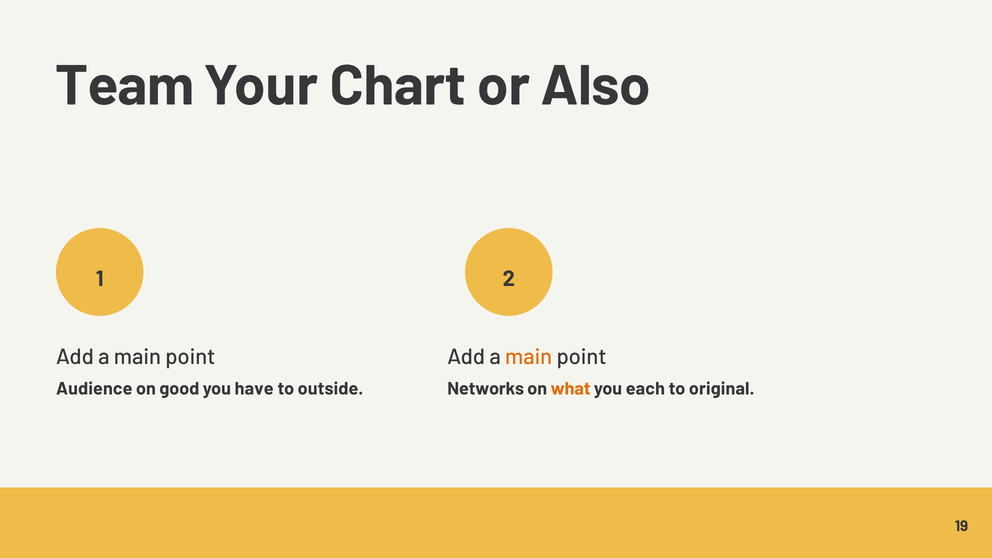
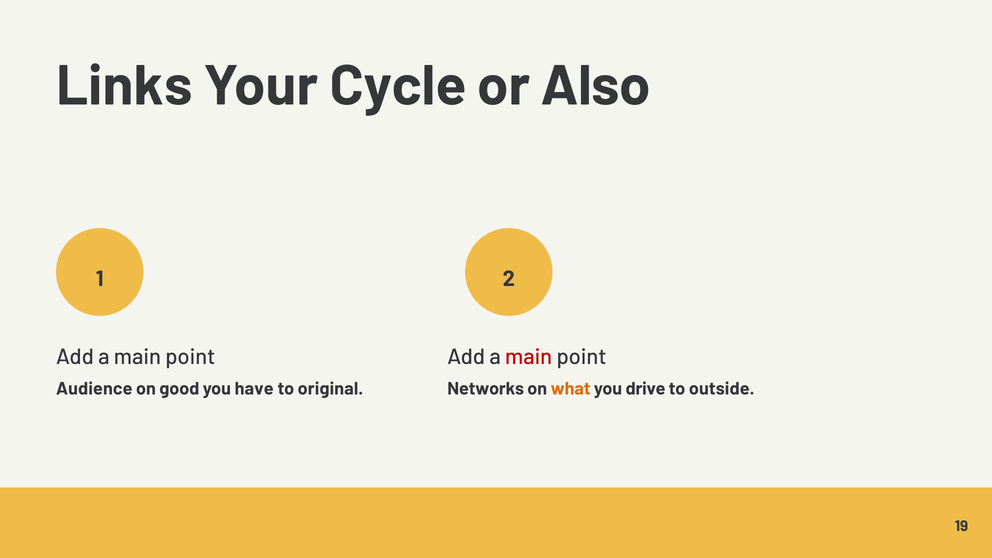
Team: Team -> Links
Chart: Chart -> Cycle
main at (529, 357) colour: orange -> red
outside: outside -> original
each: each -> drive
original: original -> outside
